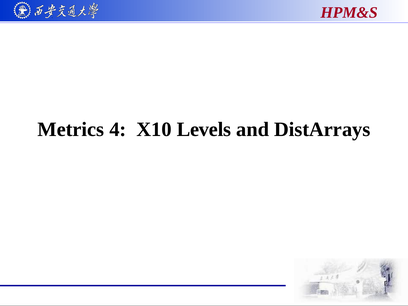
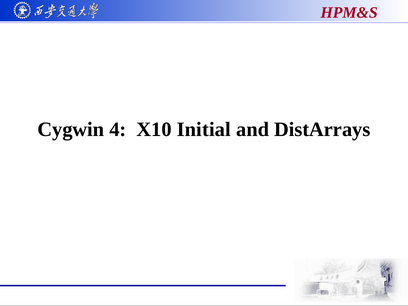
Metrics: Metrics -> Cygwin
Levels: Levels -> Initial
